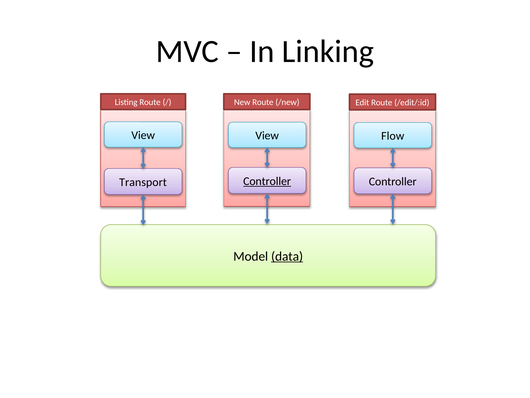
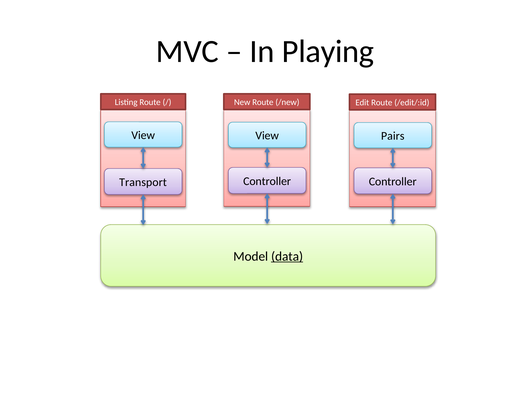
Linking: Linking -> Playing
Flow: Flow -> Pairs
Controller at (267, 181) underline: present -> none
